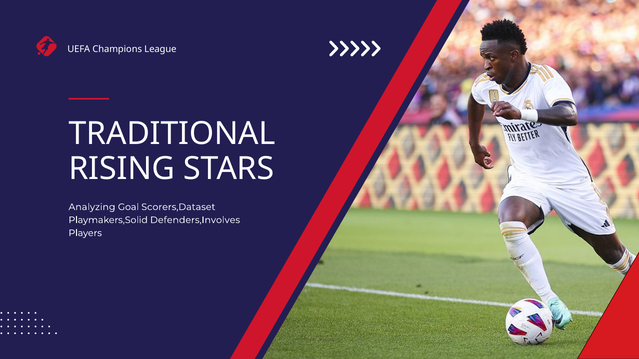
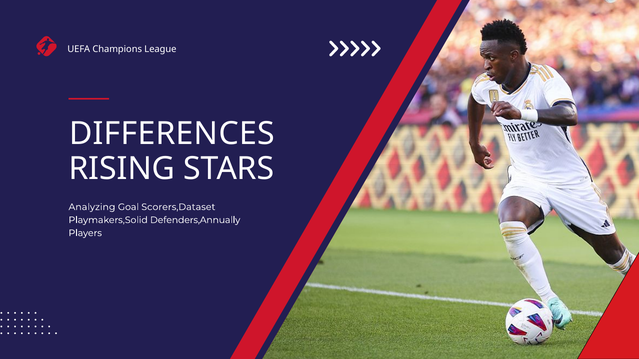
TRADITIONAL: TRADITIONAL -> DIFFERENCES
Defenders,Involves: Defenders,Involves -> Defenders,Annually
